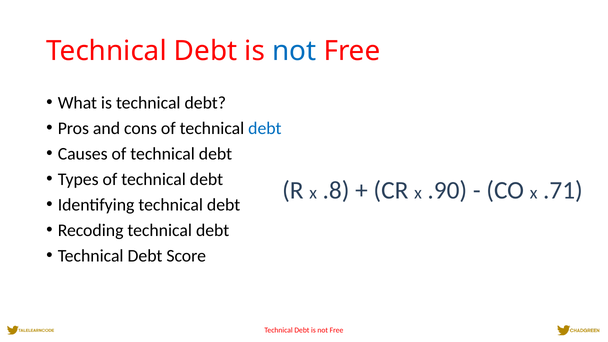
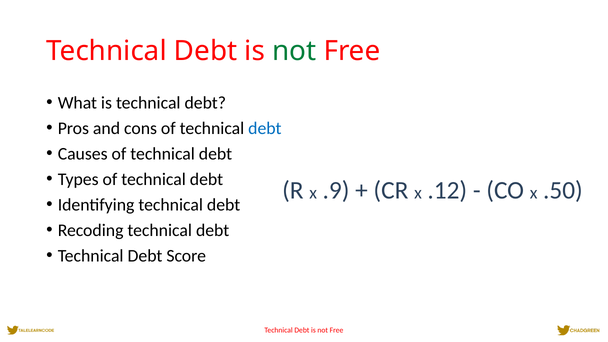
not at (294, 51) colour: blue -> green
.8: .8 -> .9
.90: .90 -> .12
.71: .71 -> .50
